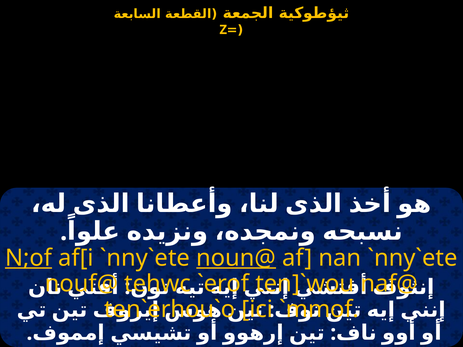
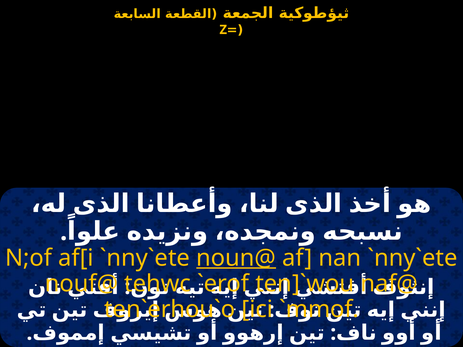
N;of underline: present -> none
